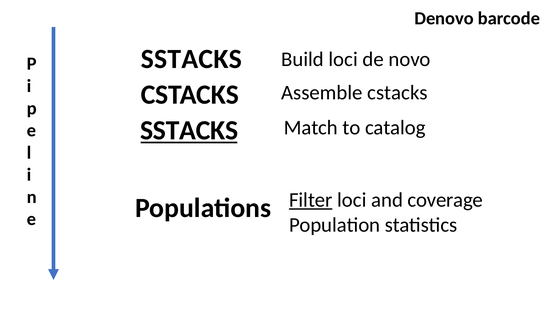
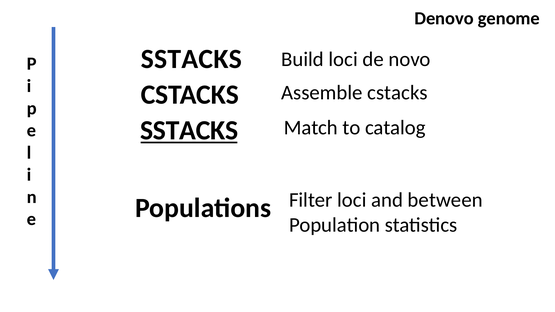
barcode: barcode -> genome
Filter underline: present -> none
coverage: coverage -> between
